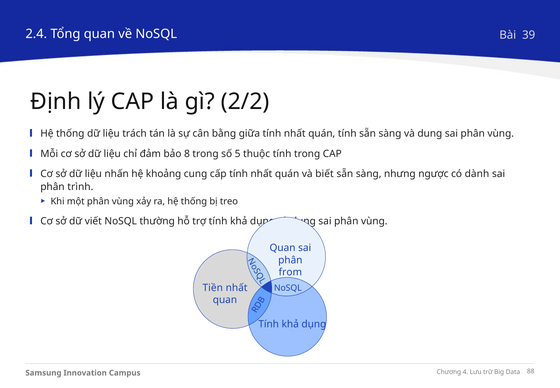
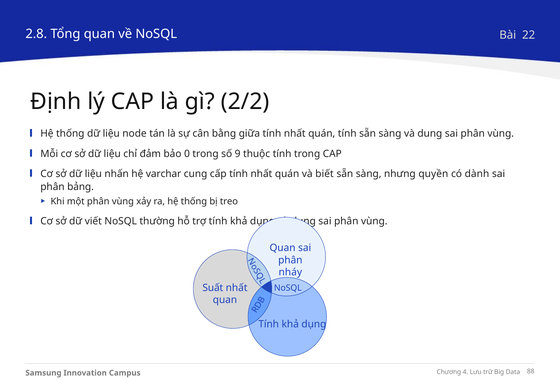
2.4: 2.4 -> 2.8
39: 39 -> 22
trách: trách -> node
8: 8 -> 0
5: 5 -> 9
khoảng: khoảng -> varchar
ngược: ngược -> quyền
trình: trình -> bảng
from: from -> nháy
Tiền: Tiền -> Suất
